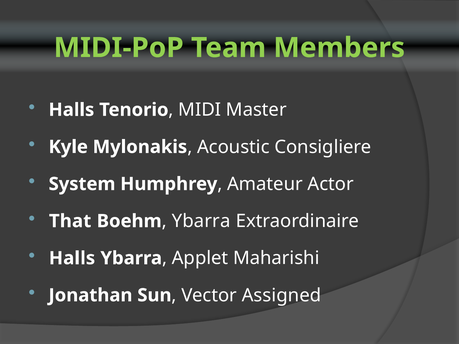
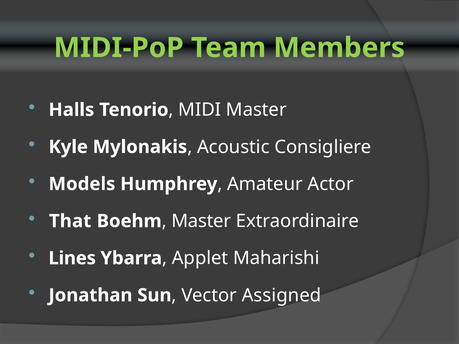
System: System -> Models
Ybarra at (201, 221): Ybarra -> Master
Halls at (72, 258): Halls -> Lines
